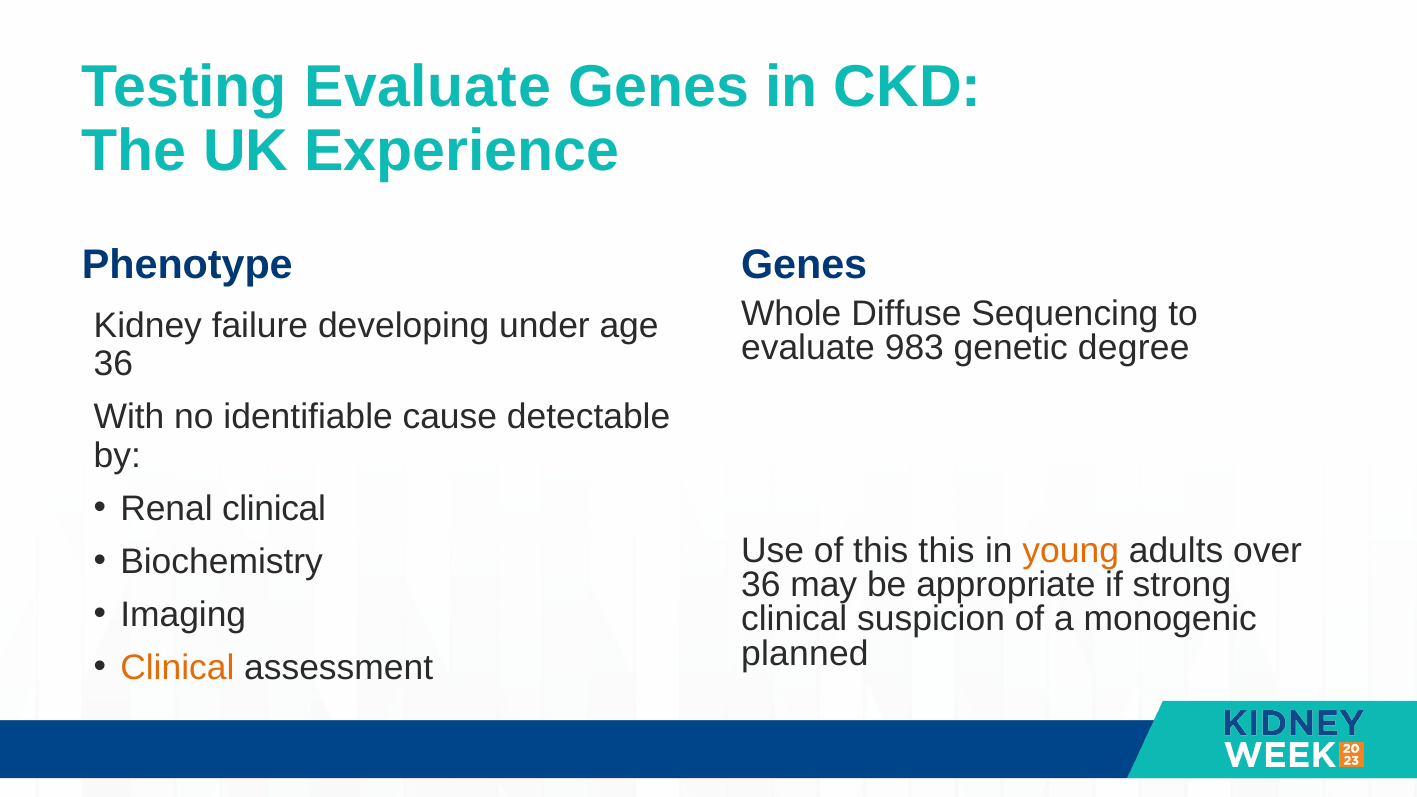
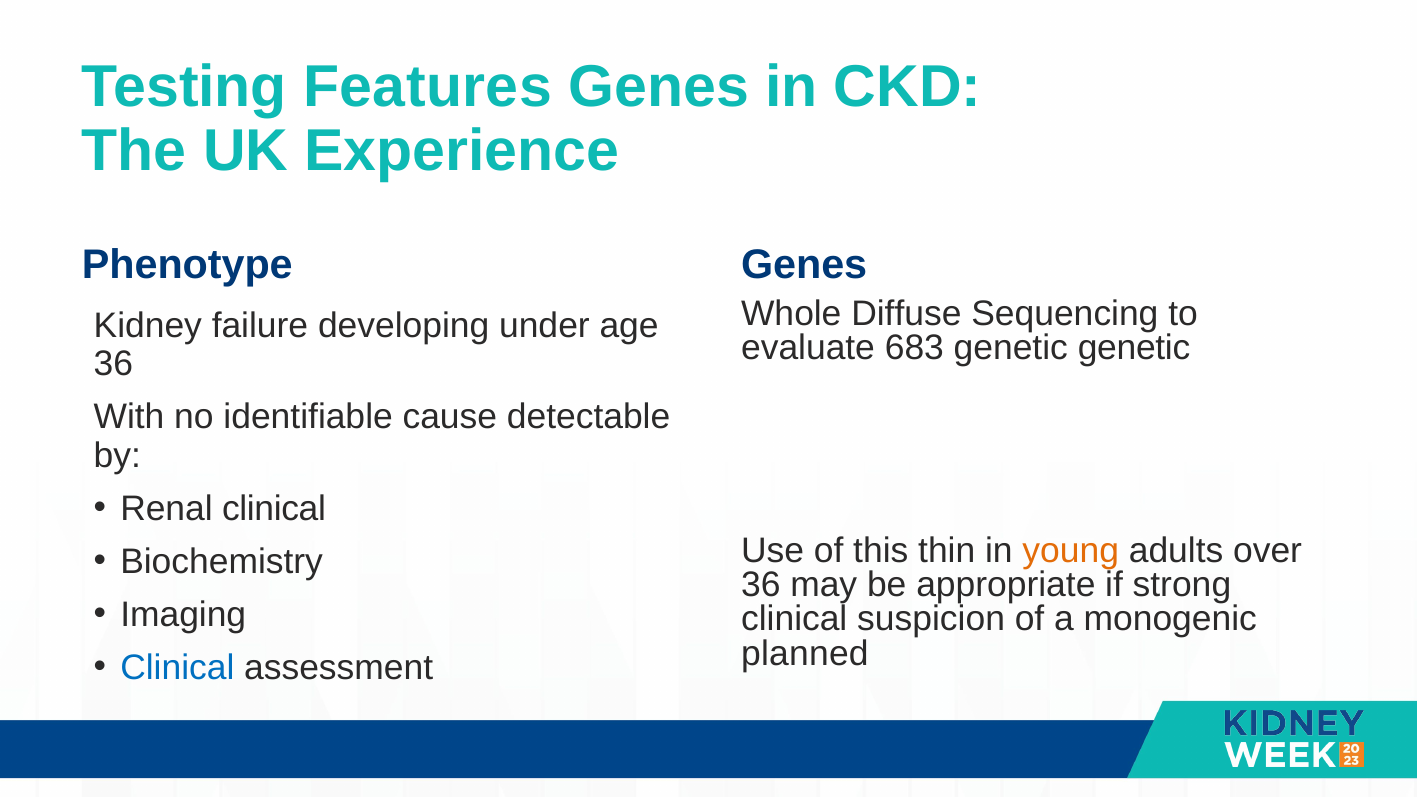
Testing Evaluate: Evaluate -> Features
983: 983 -> 683
genetic degree: degree -> genetic
this this: this -> thin
Clinical at (177, 667) colour: orange -> blue
